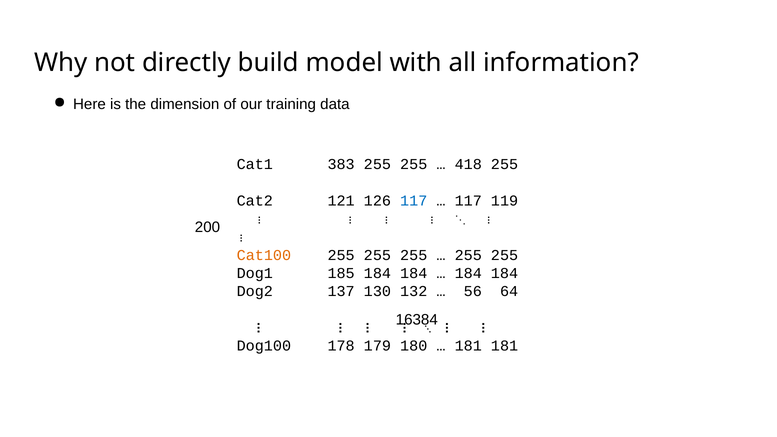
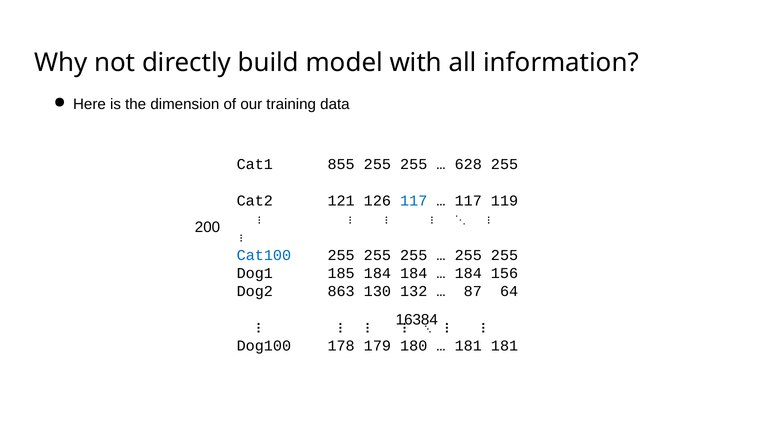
383: 383 -> 855
418: 418 -> 628
Cat100 colour: orange -> blue
184 at (504, 273): 184 -> 156
137: 137 -> 863
56: 56 -> 87
